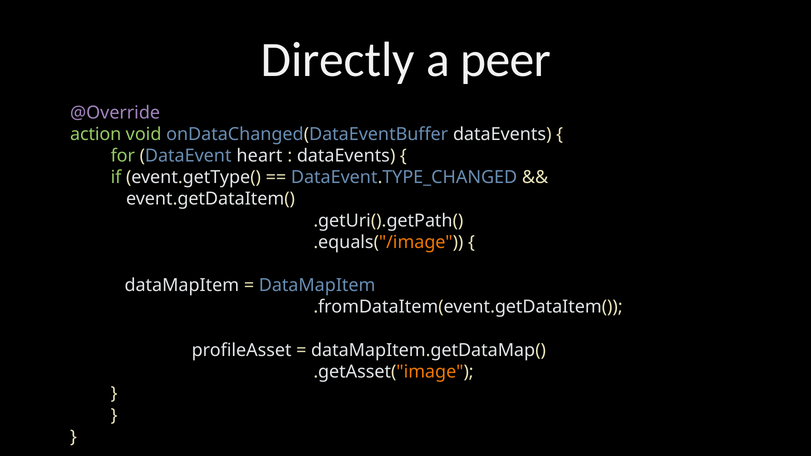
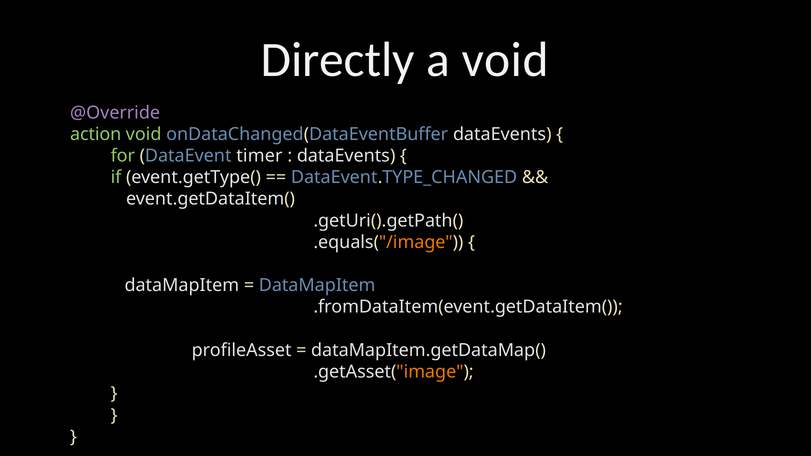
a peer: peer -> void
heart: heart -> timer
